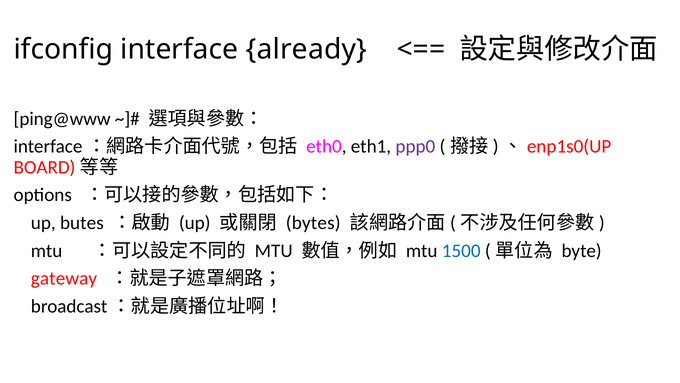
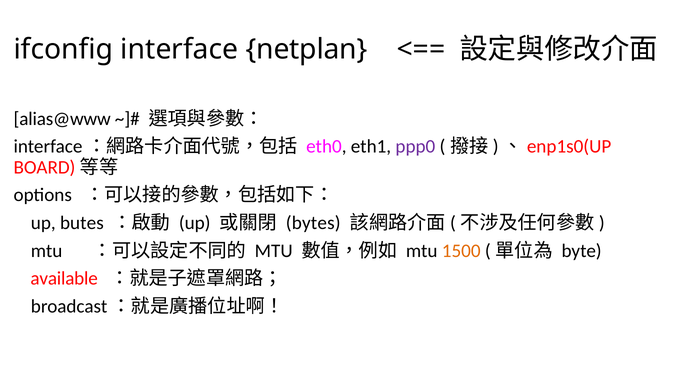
already: already -> netplan
ping@www: ping@www -> alias@www
1500 colour: blue -> orange
gateway: gateway -> available
